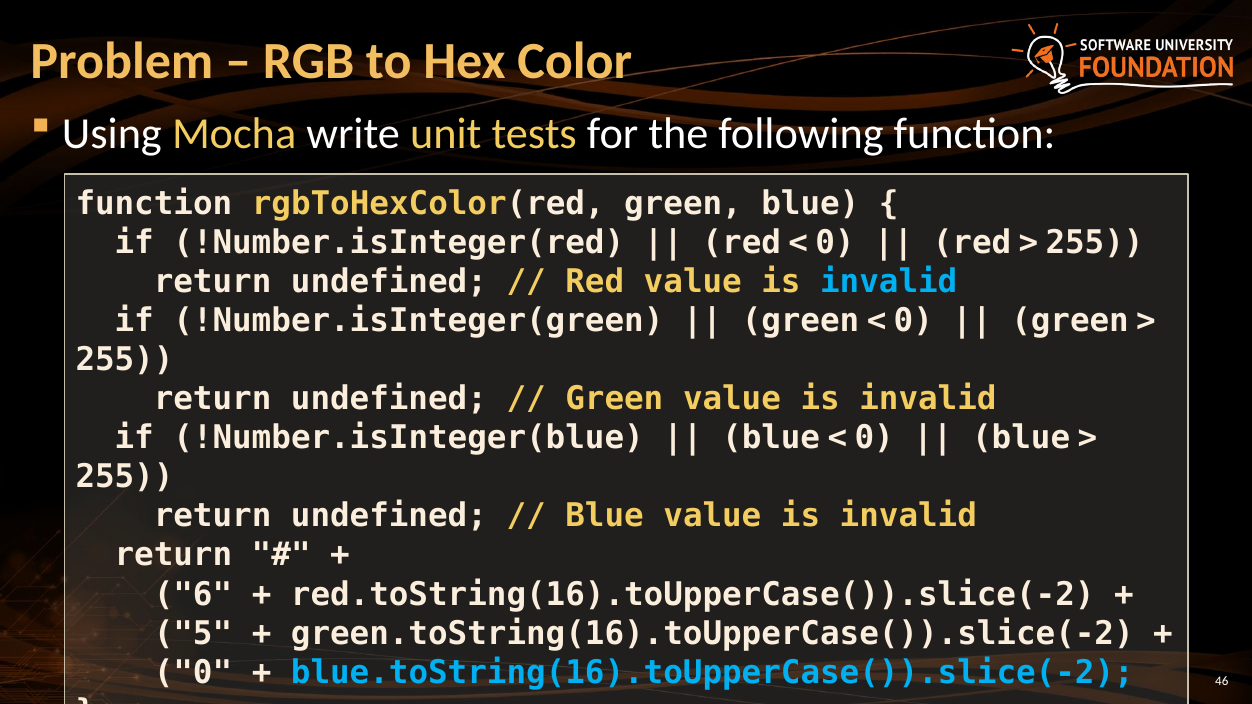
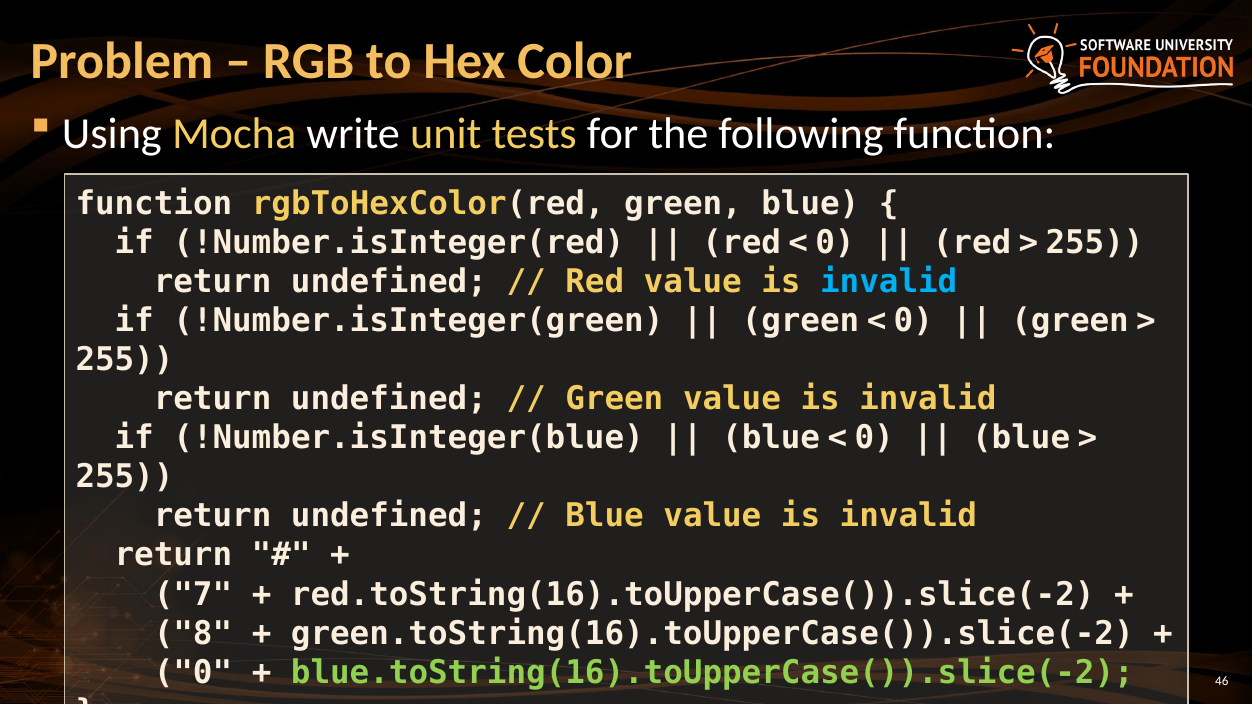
6: 6 -> 7
5: 5 -> 8
blue.toString(16).toUpperCase()).slice(-2 colour: light blue -> light green
